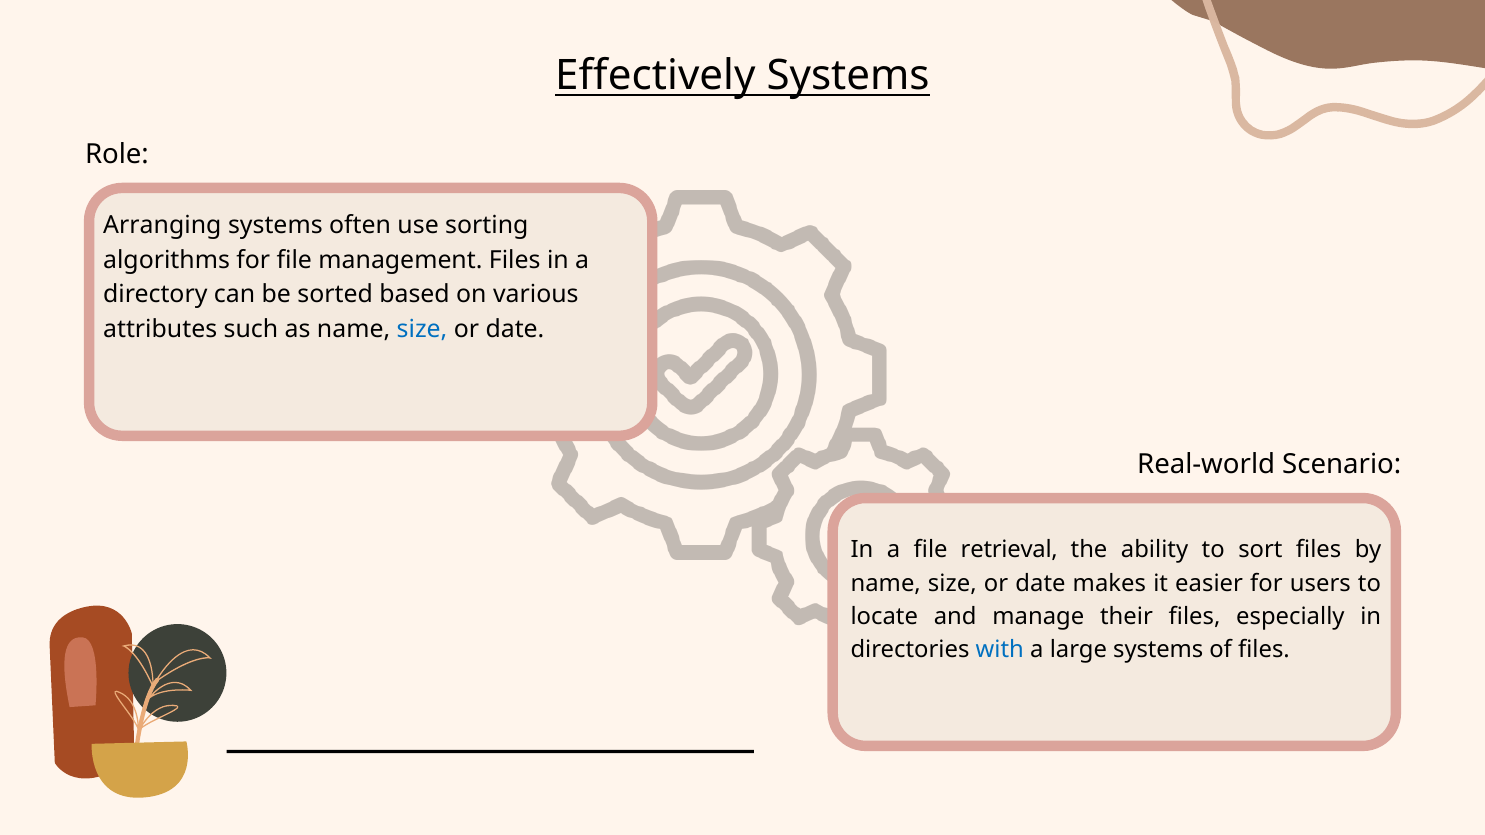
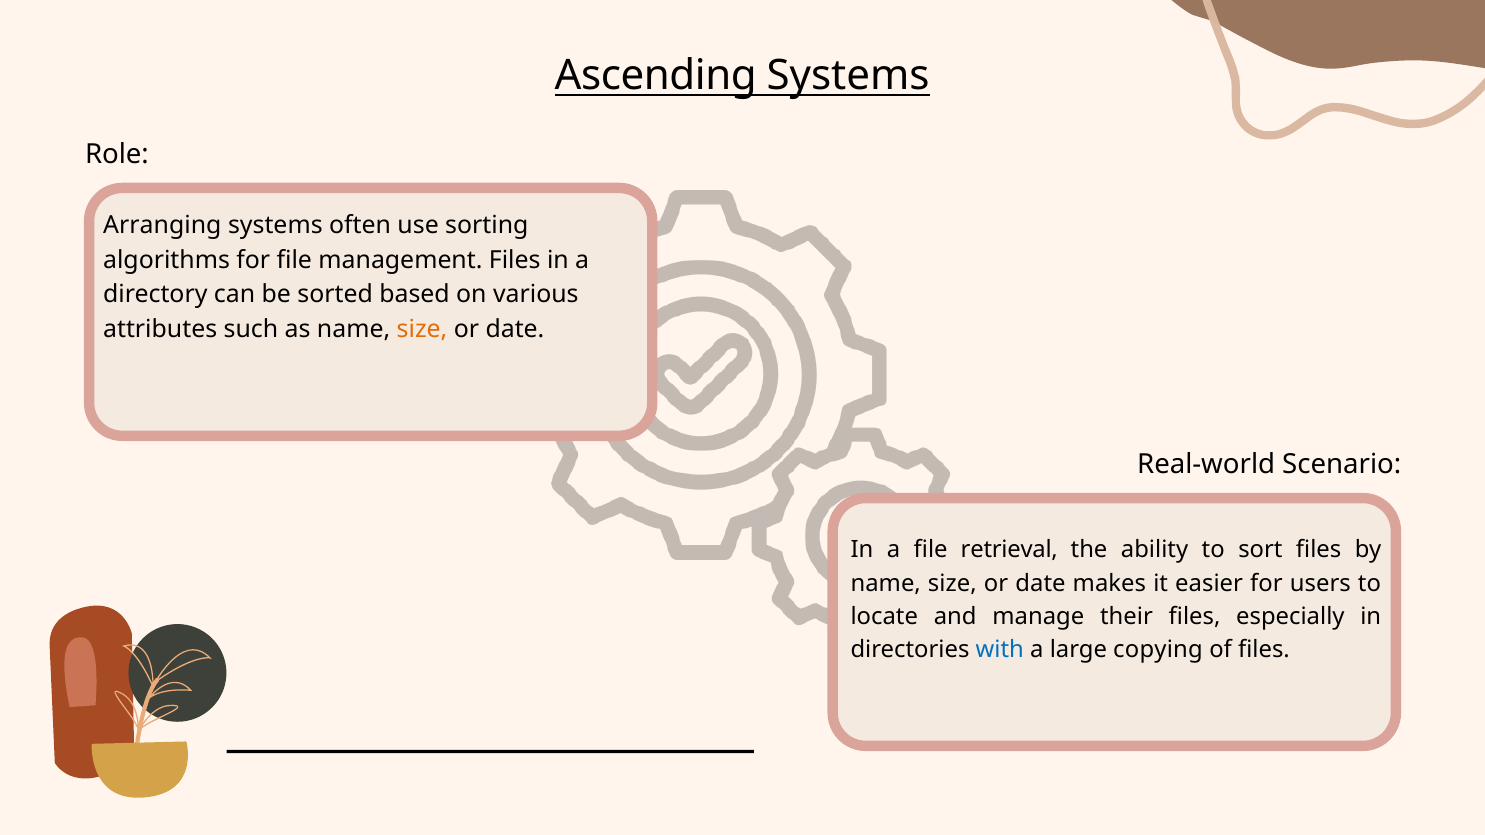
Effectively: Effectively -> Ascending
size at (422, 330) colour: blue -> orange
large systems: systems -> copying
